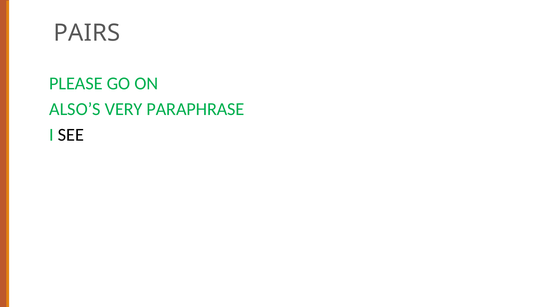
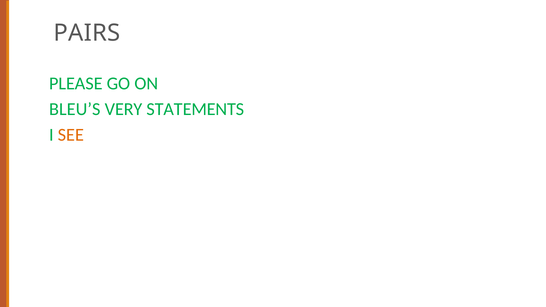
ALSO’S: ALSO’S -> BLEU’S
PARAPHRASE: PARAPHRASE -> STATEMENTS
SEE colour: black -> orange
